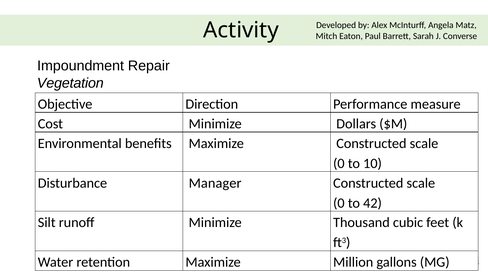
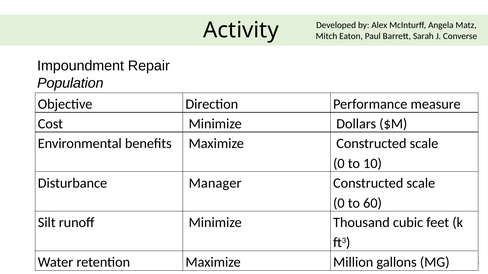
Vegetation: Vegetation -> Population
42: 42 -> 60
